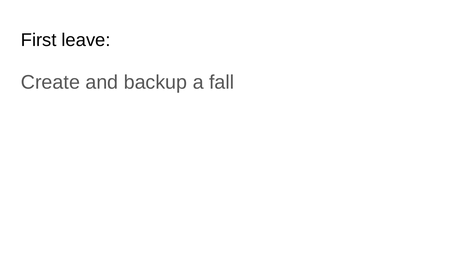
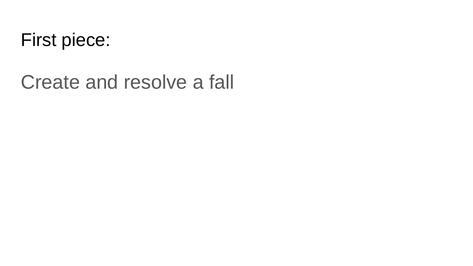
leave: leave -> piece
backup: backup -> resolve
